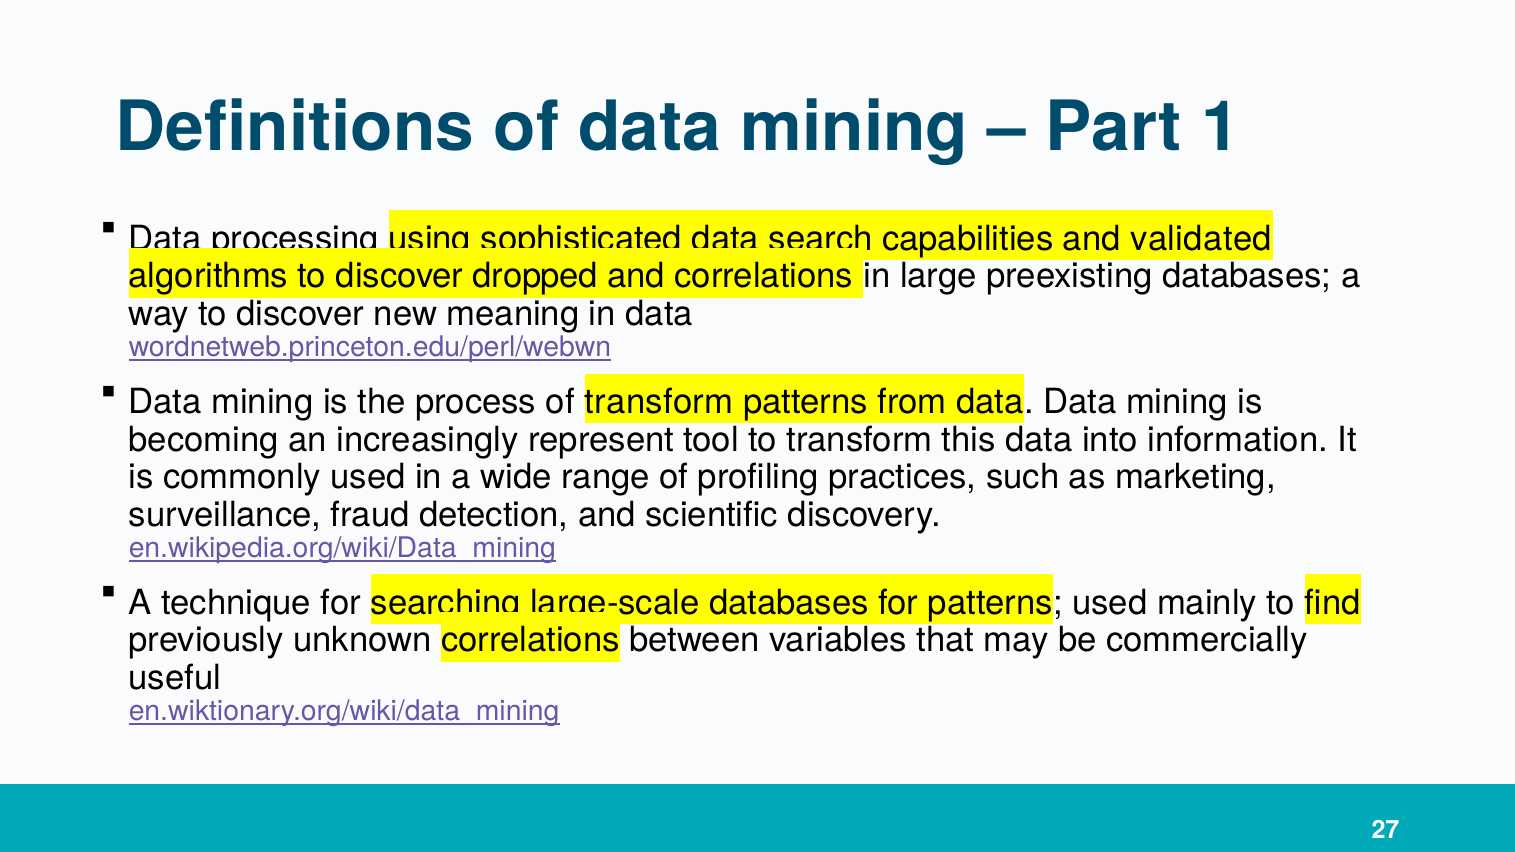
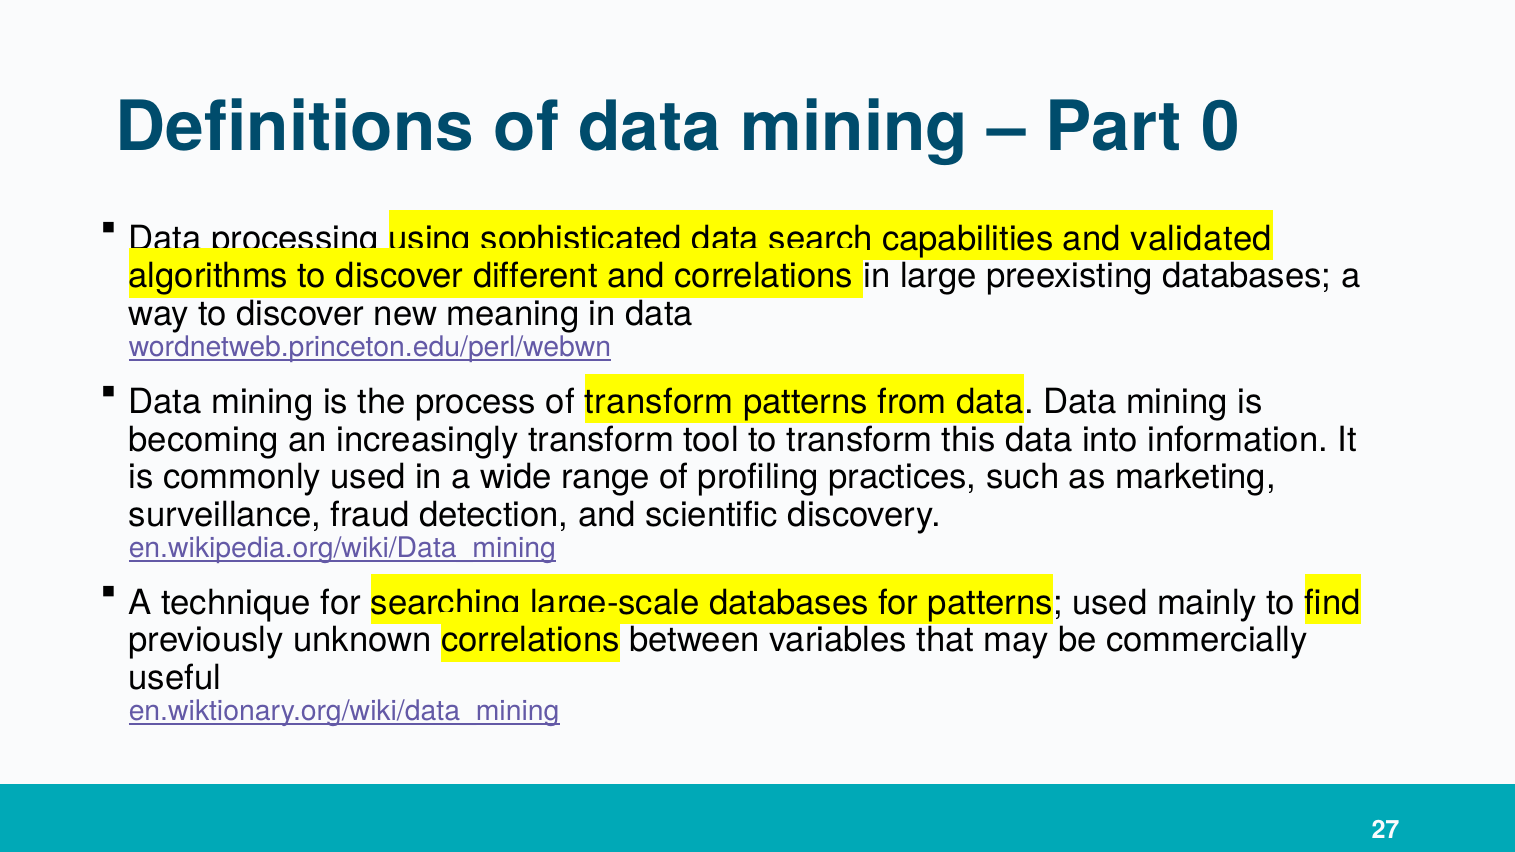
1: 1 -> 0
dropped: dropped -> different
increasingly represent: represent -> transform
